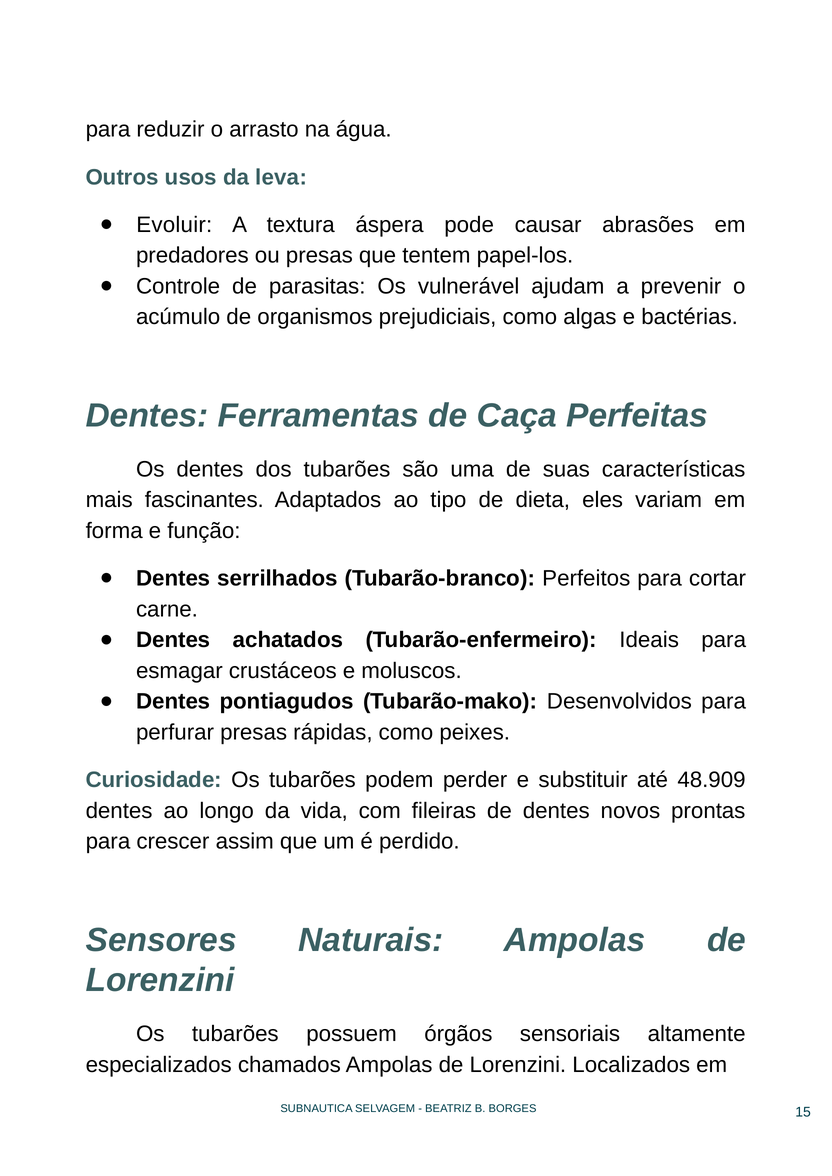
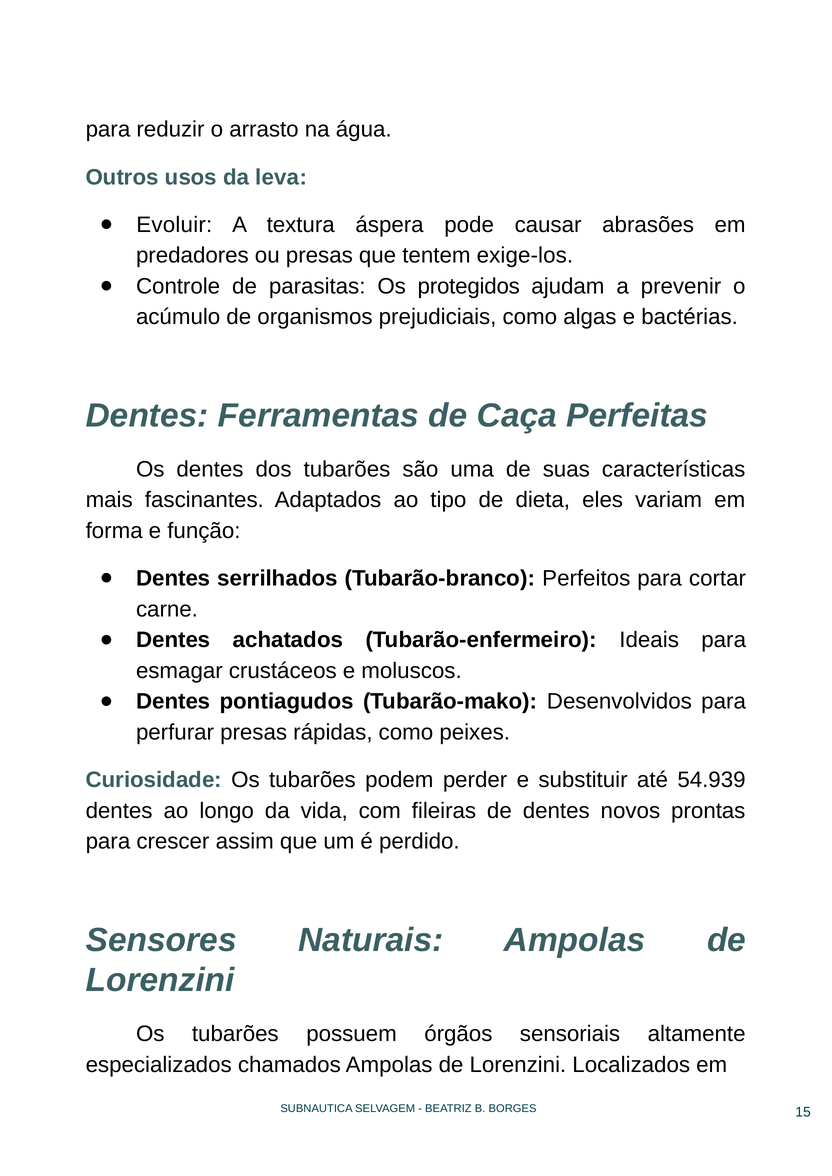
papel-los: papel-los -> exige-los
vulnerável: vulnerável -> protegidos
48.909: 48.909 -> 54.939
